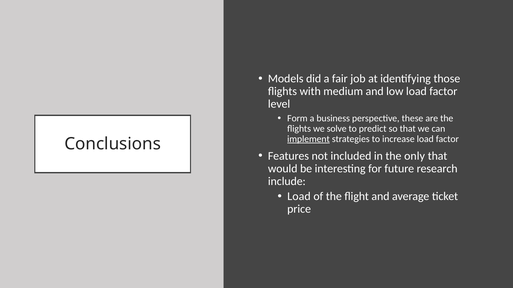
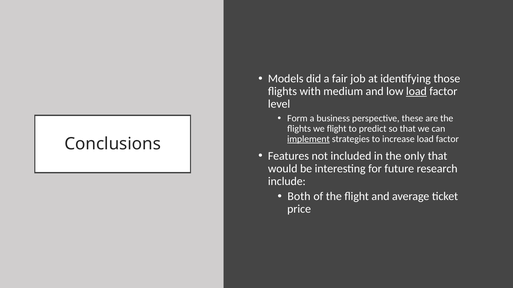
load at (416, 92) underline: none -> present
we solve: solve -> flight
Load at (299, 197): Load -> Both
